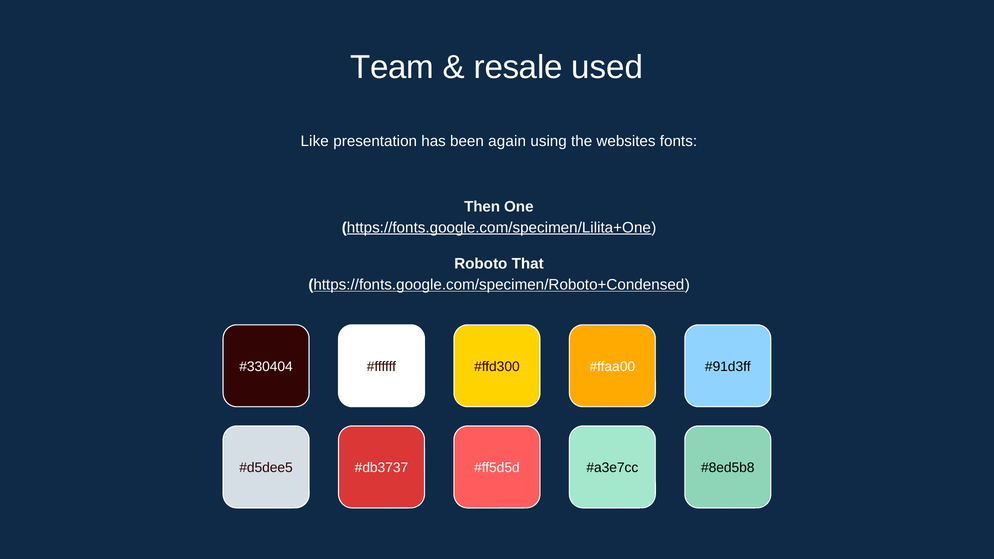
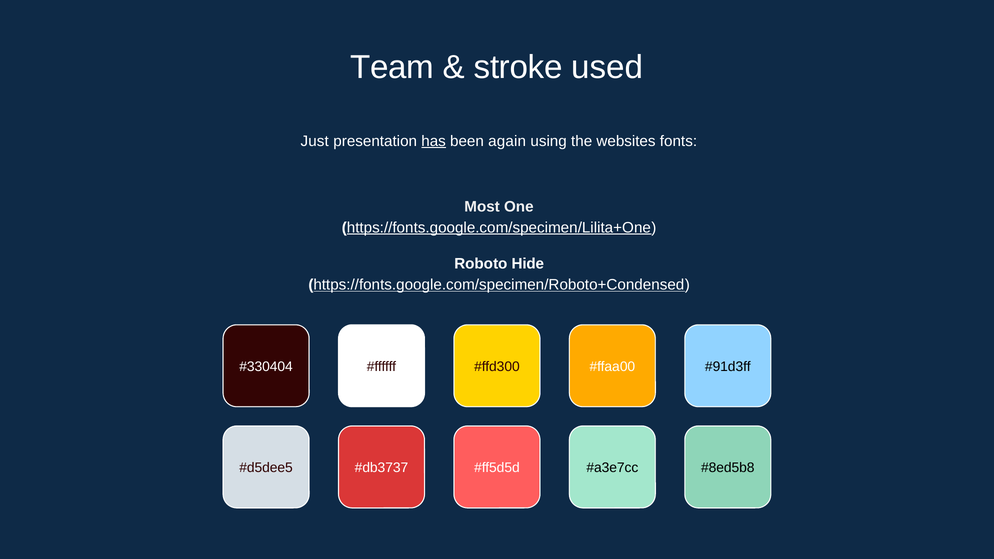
resale: resale -> stroke
Like: Like -> Just
has underline: none -> present
Then: Then -> Most
That: That -> Hide
